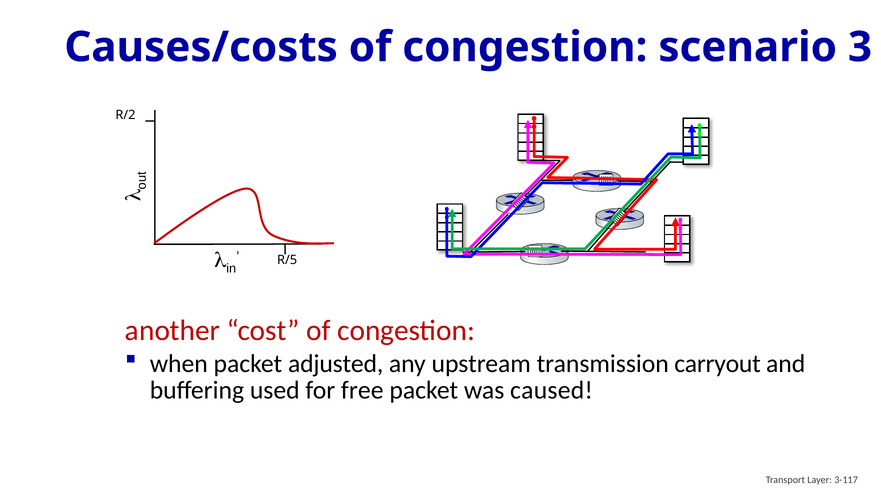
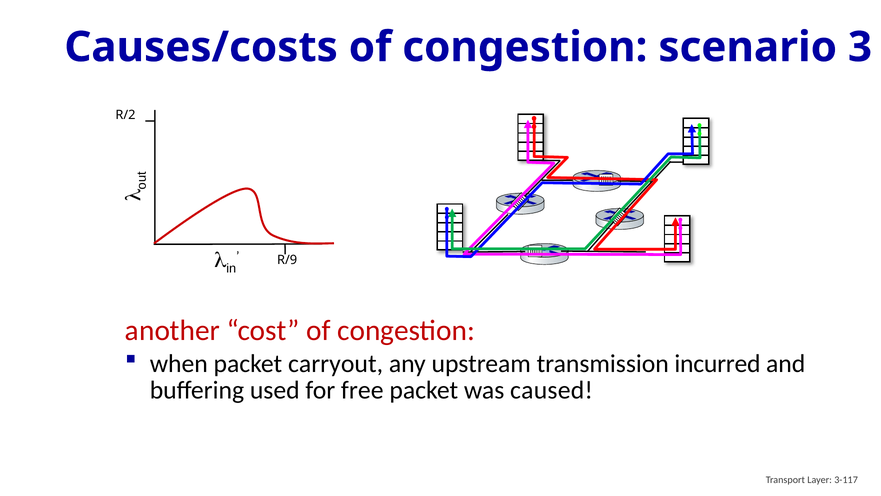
R/5: R/5 -> R/9
adjusted: adjusted -> carryout
carryout: carryout -> incurred
